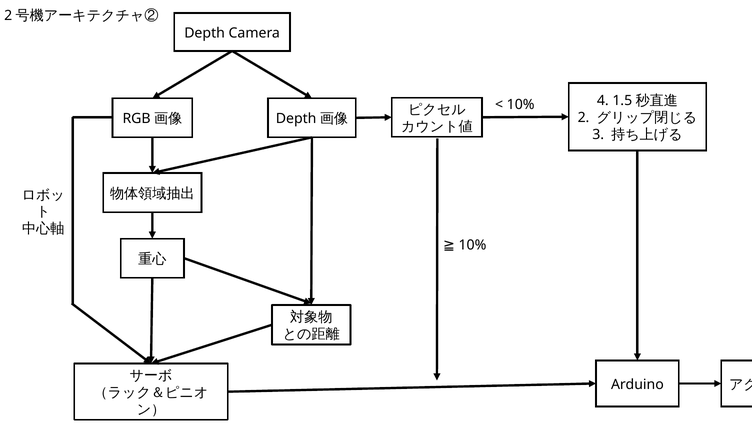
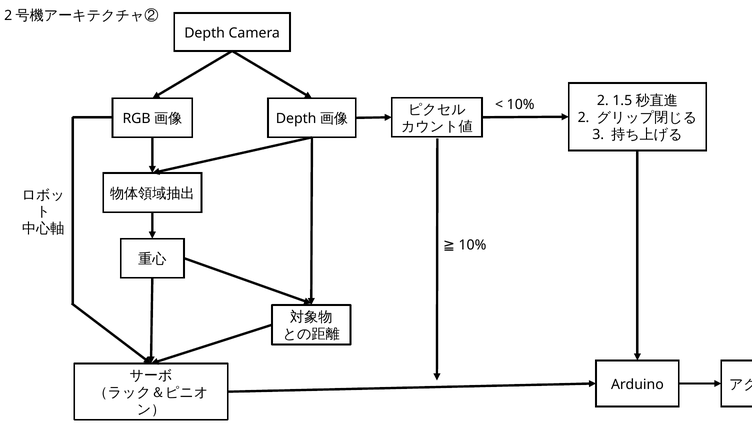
10% 4: 4 -> 2
